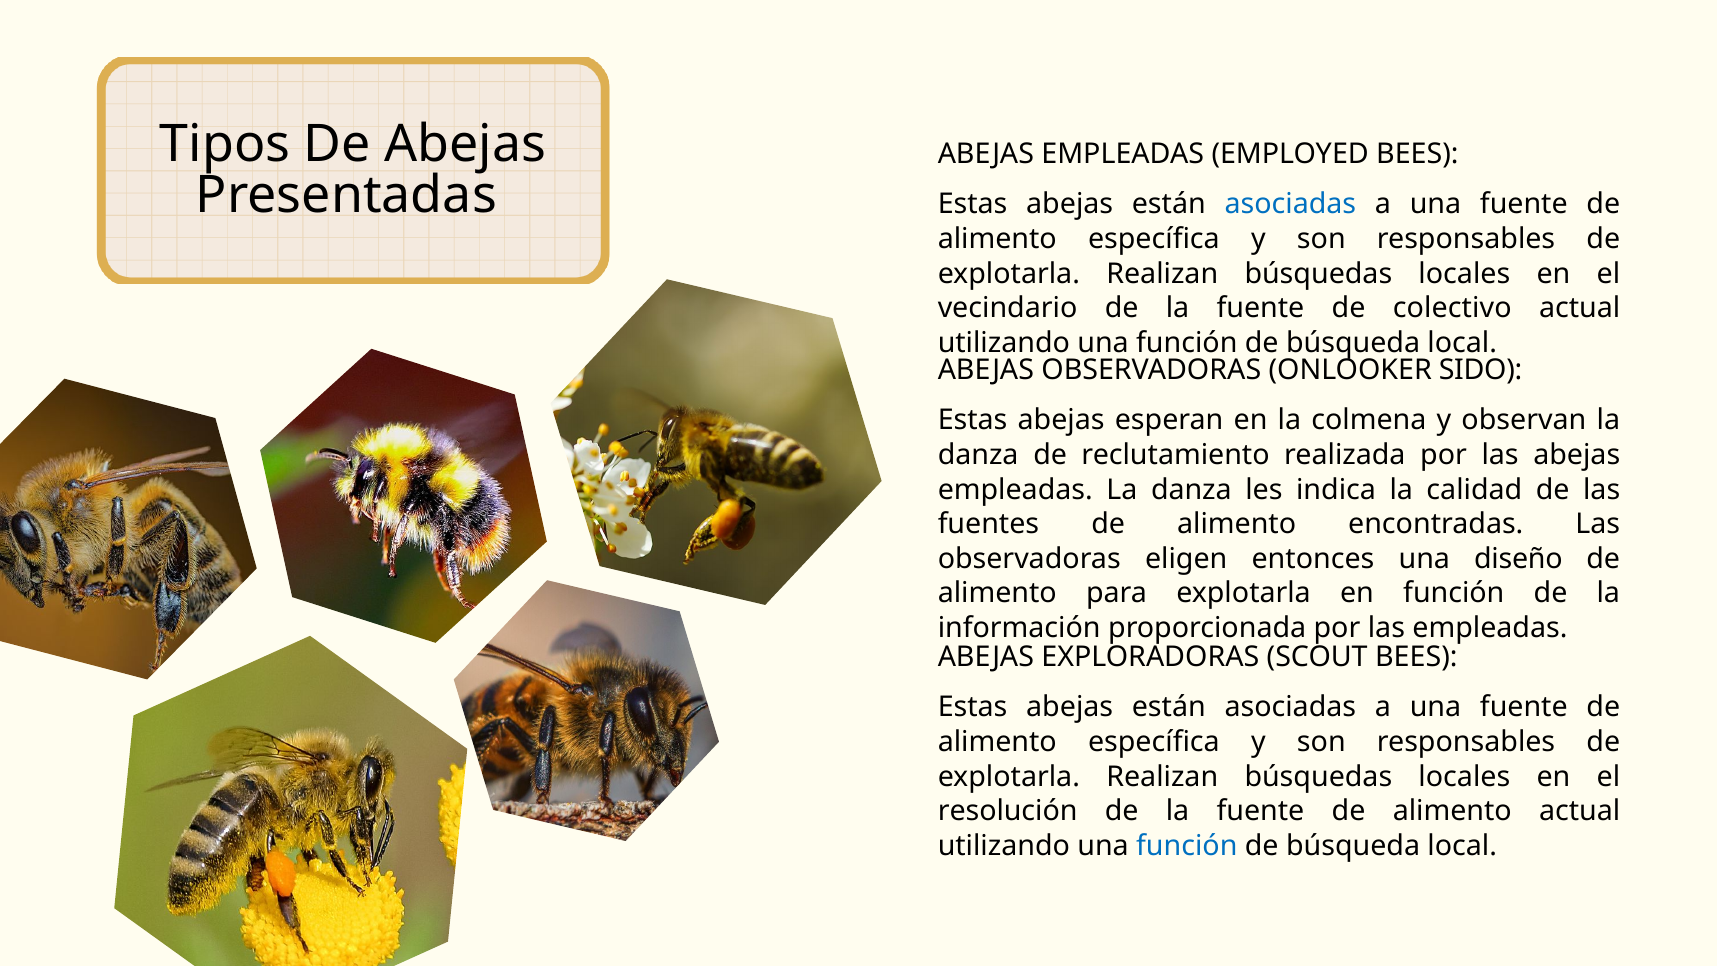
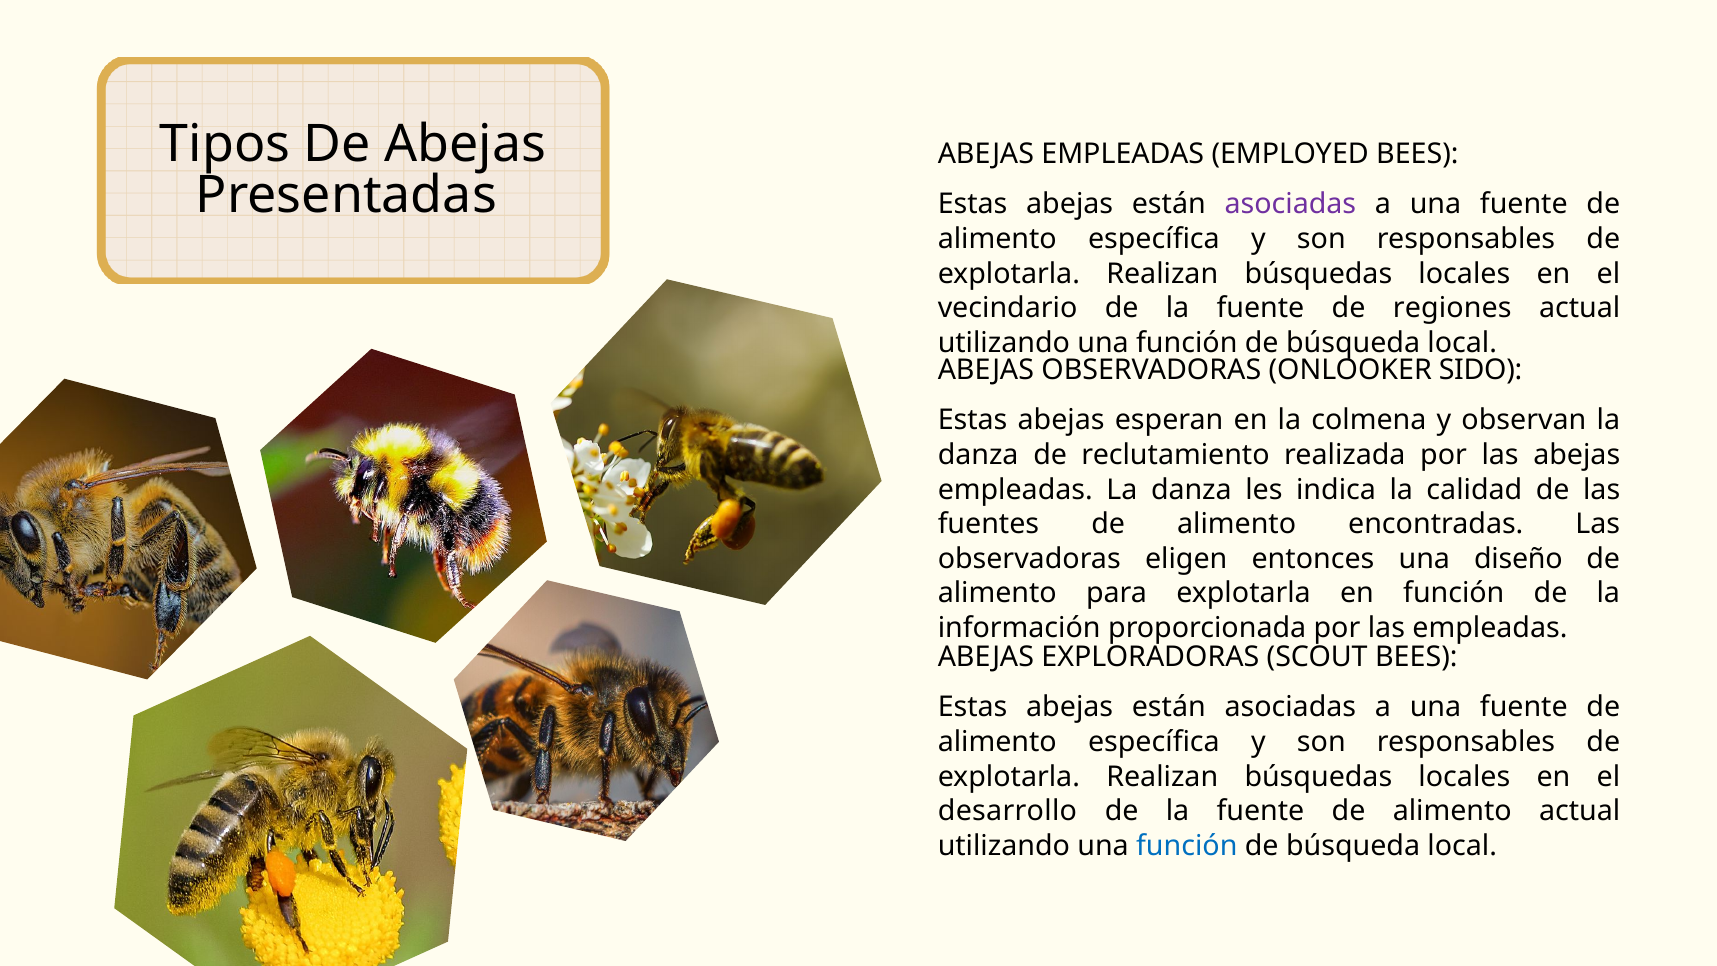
asociadas at (1290, 204) colour: blue -> purple
colectivo: colectivo -> regiones
resolución: resolución -> desarrollo
